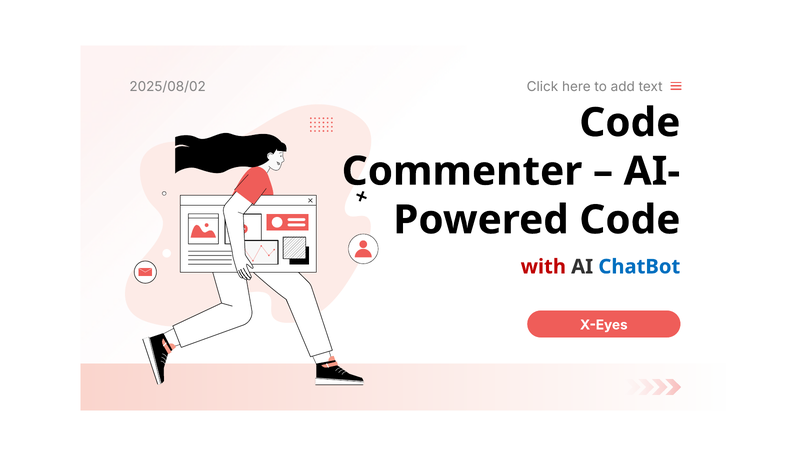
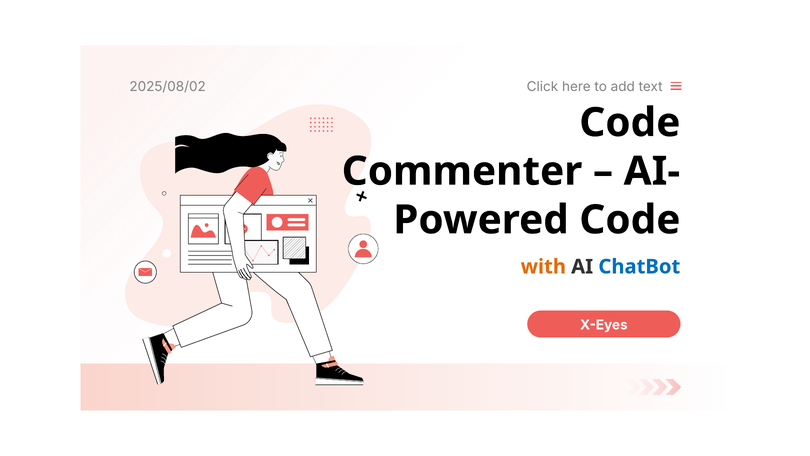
with colour: red -> orange
